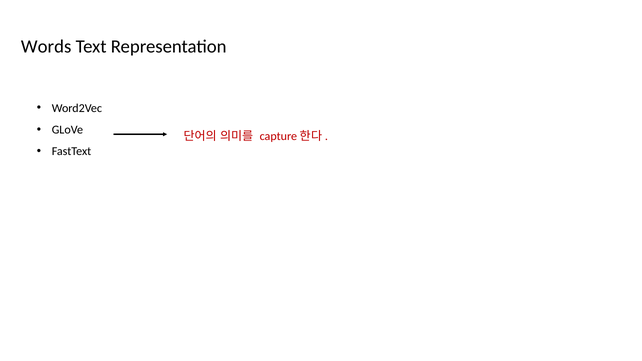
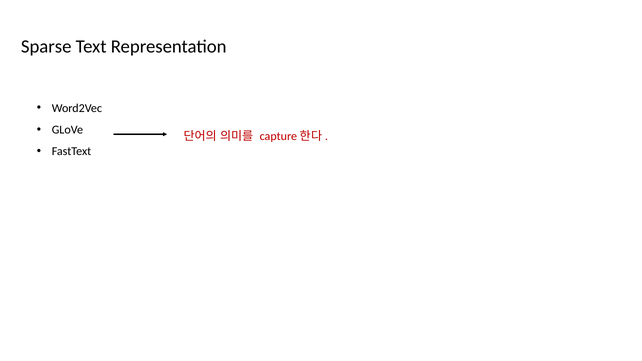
Words: Words -> Sparse
